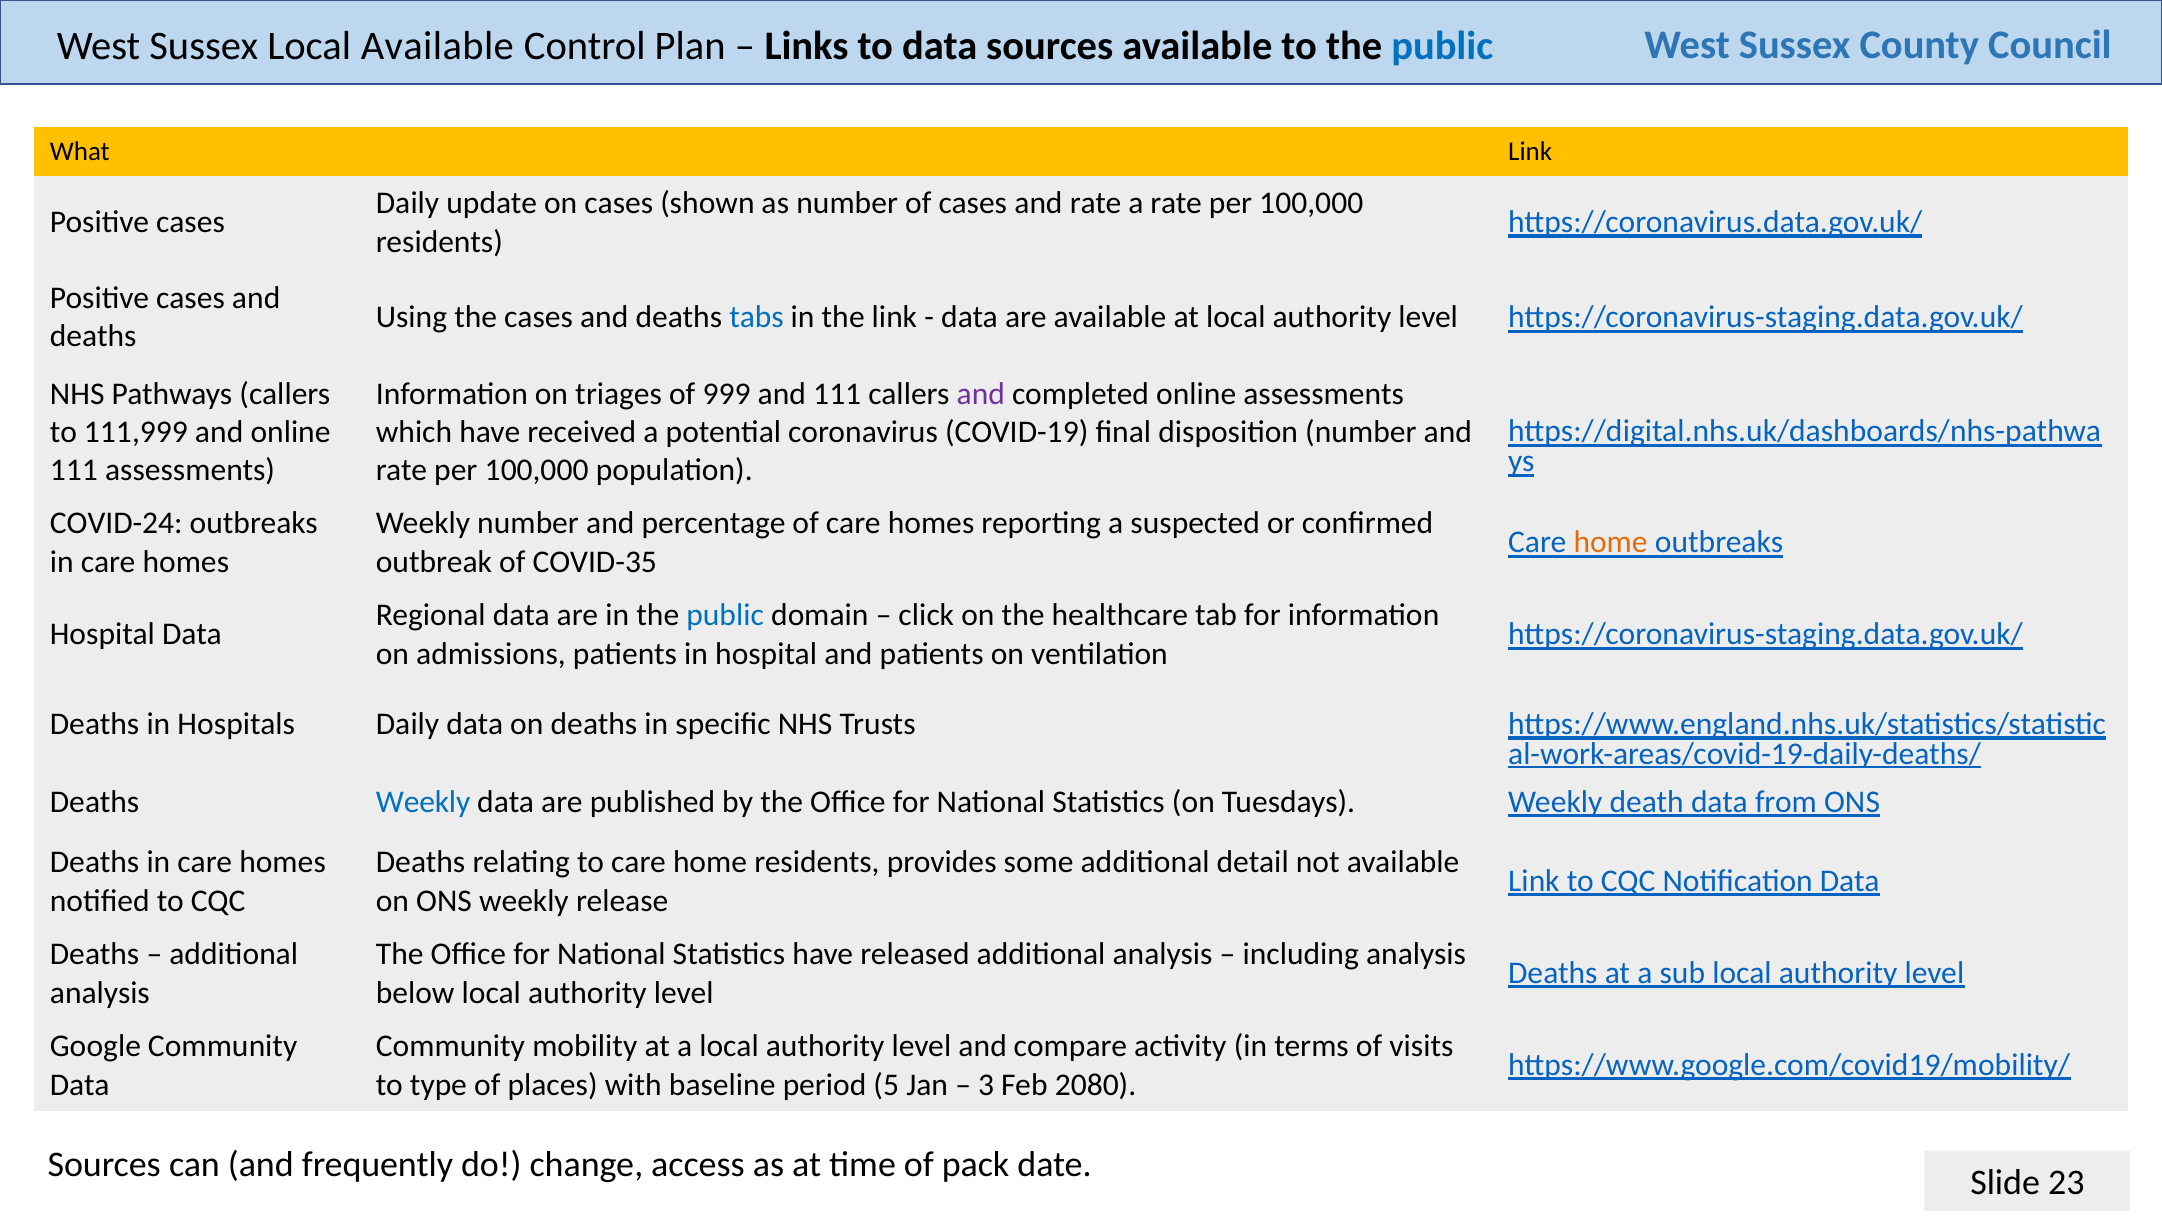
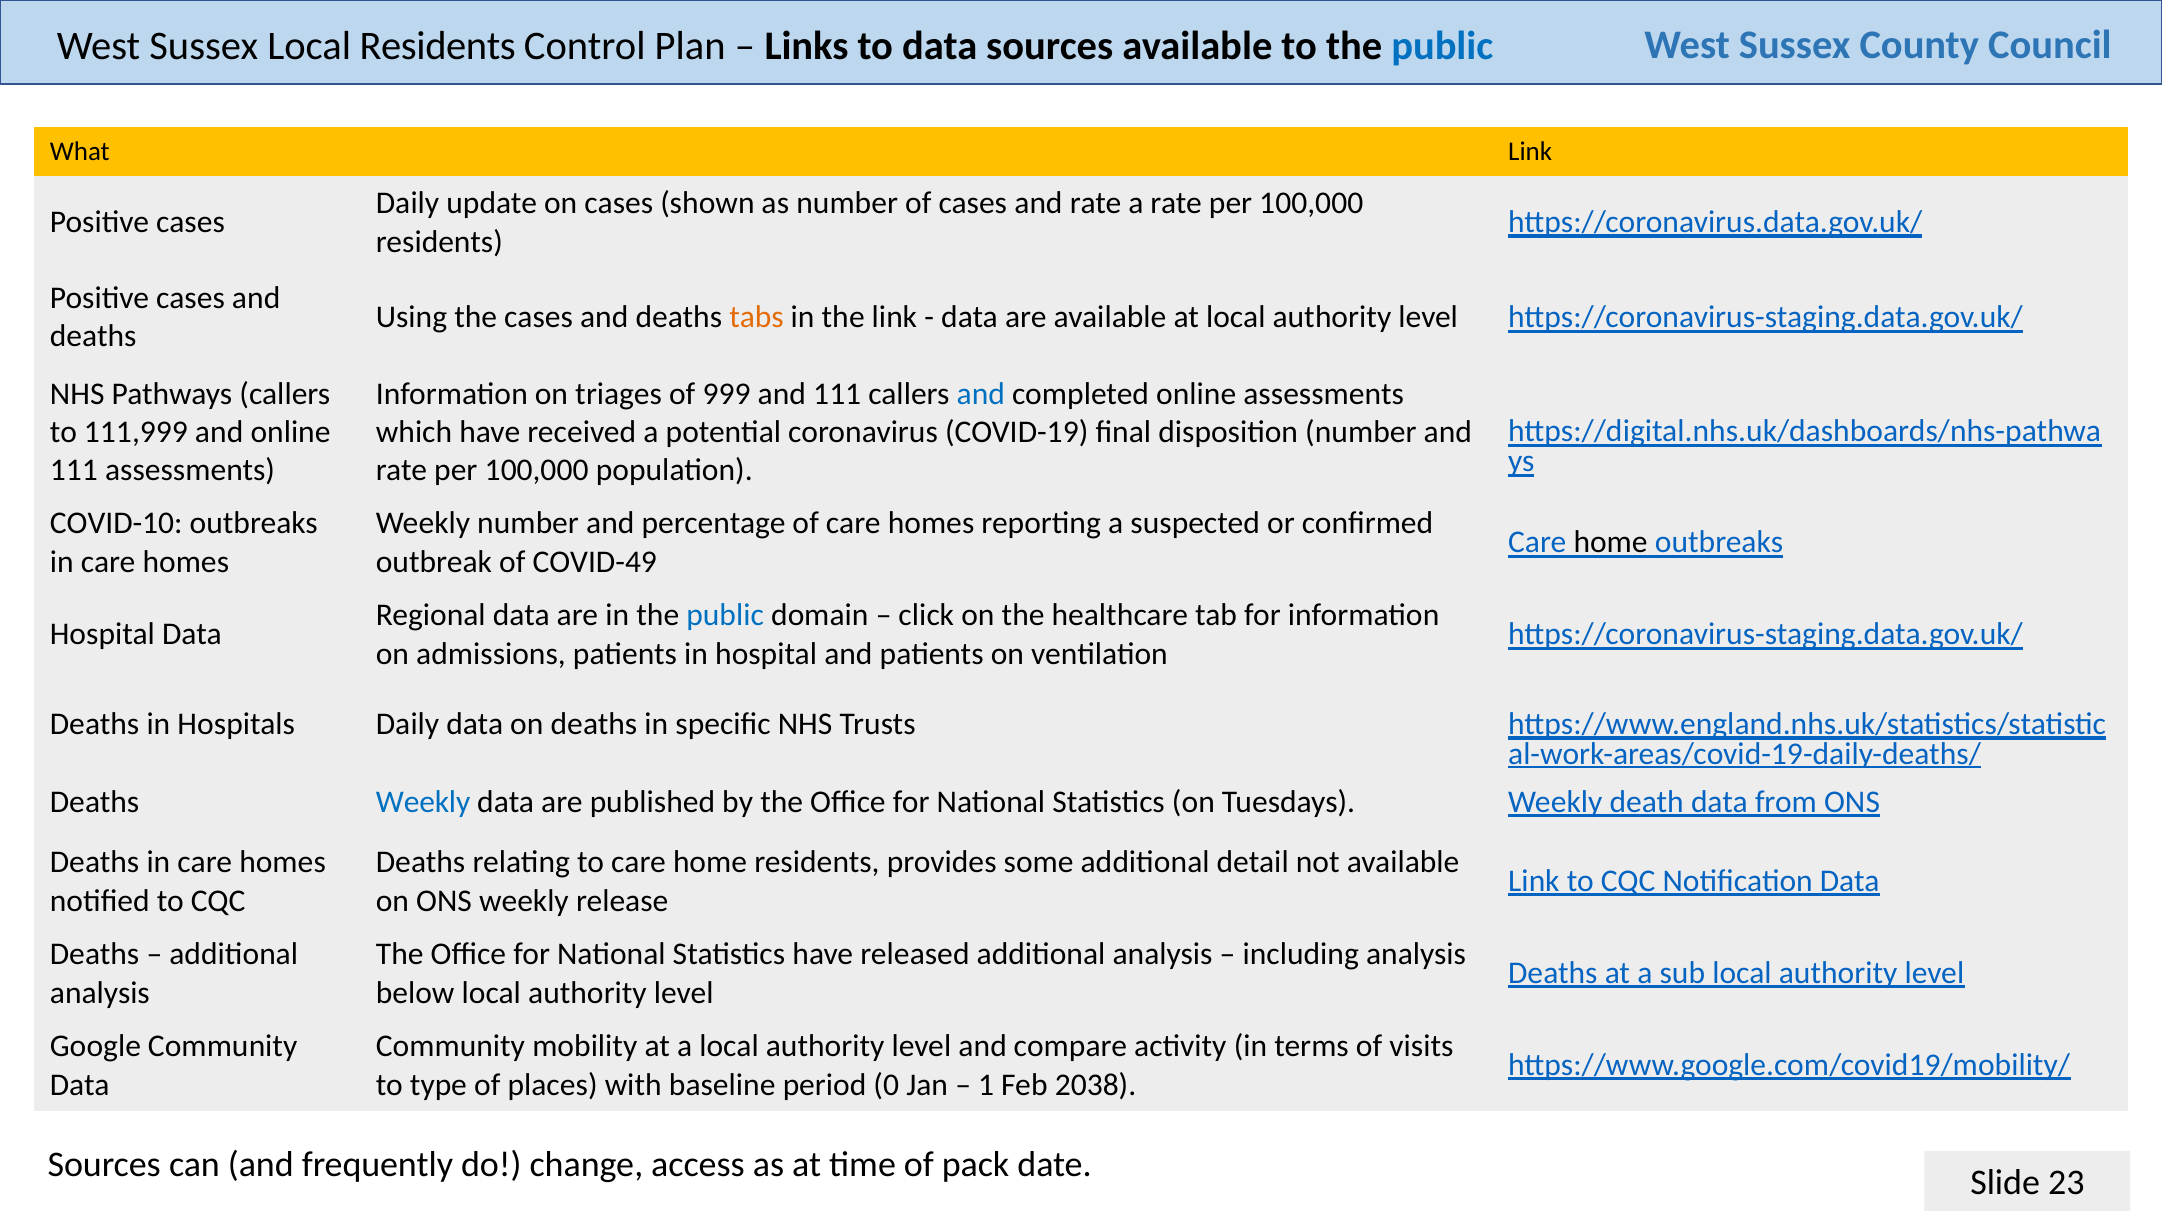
Local Available: Available -> Residents
tabs colour: blue -> orange
and at (981, 394) colour: purple -> blue
COVID-24: COVID-24 -> COVID-10
home at (1611, 542) colour: orange -> black
COVID-35: COVID-35 -> COVID-49
5: 5 -> 0
3: 3 -> 1
2080: 2080 -> 2038
